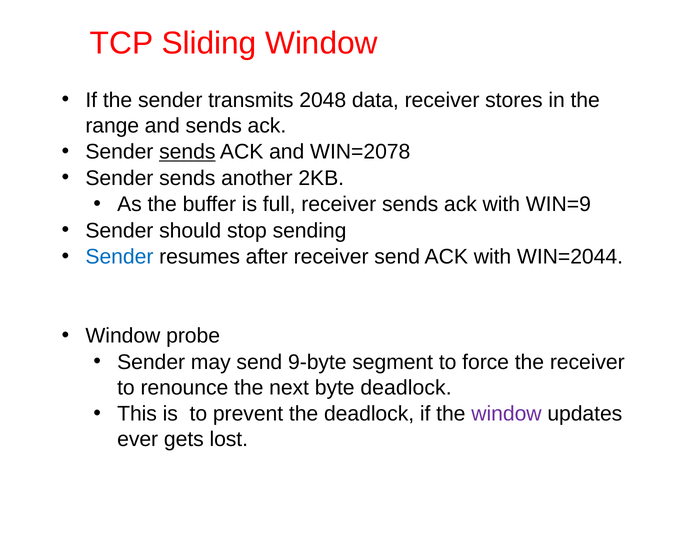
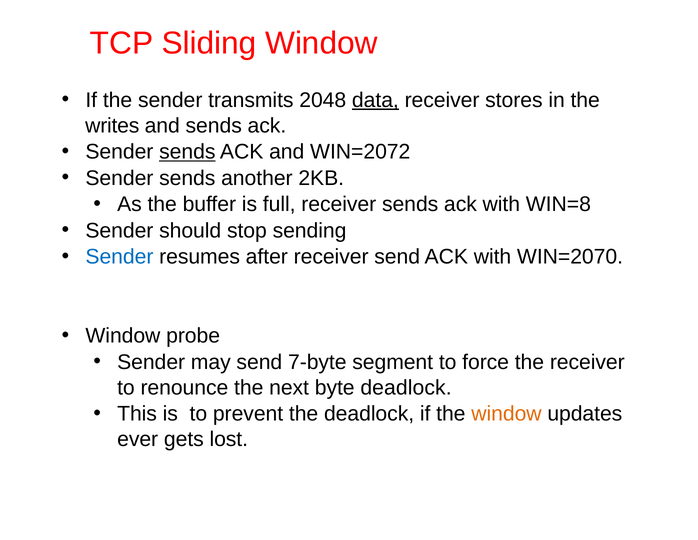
data underline: none -> present
range: range -> writes
WIN=2078: WIN=2078 -> WIN=2072
WIN=9: WIN=9 -> WIN=8
WIN=2044: WIN=2044 -> WIN=2070
9-byte: 9-byte -> 7-byte
window at (506, 413) colour: purple -> orange
